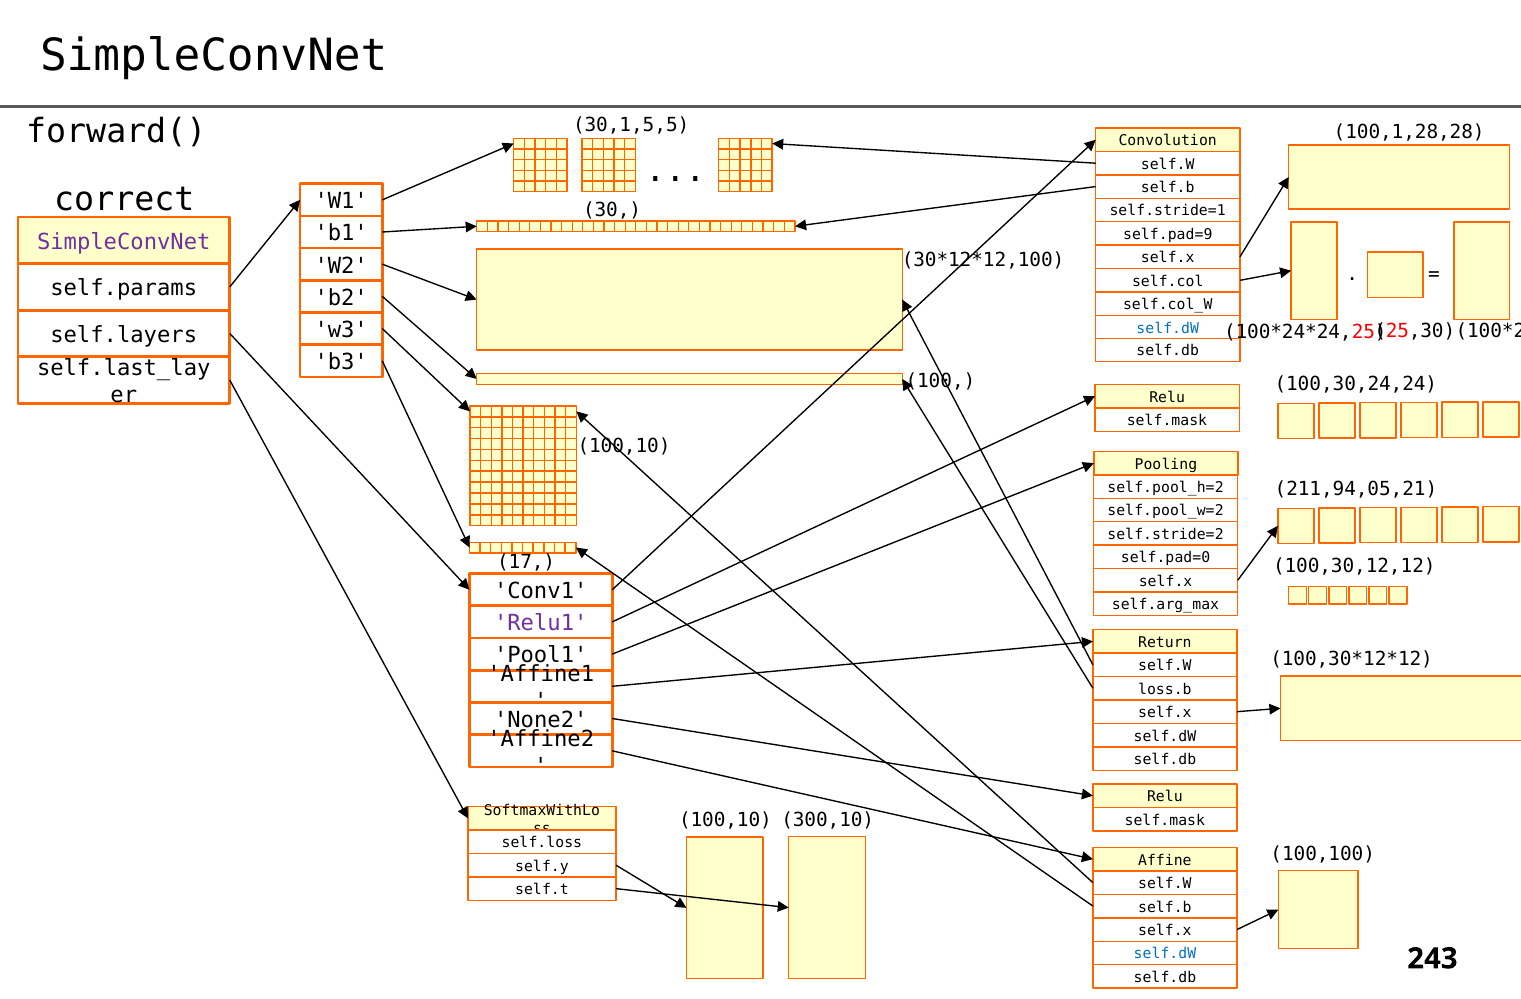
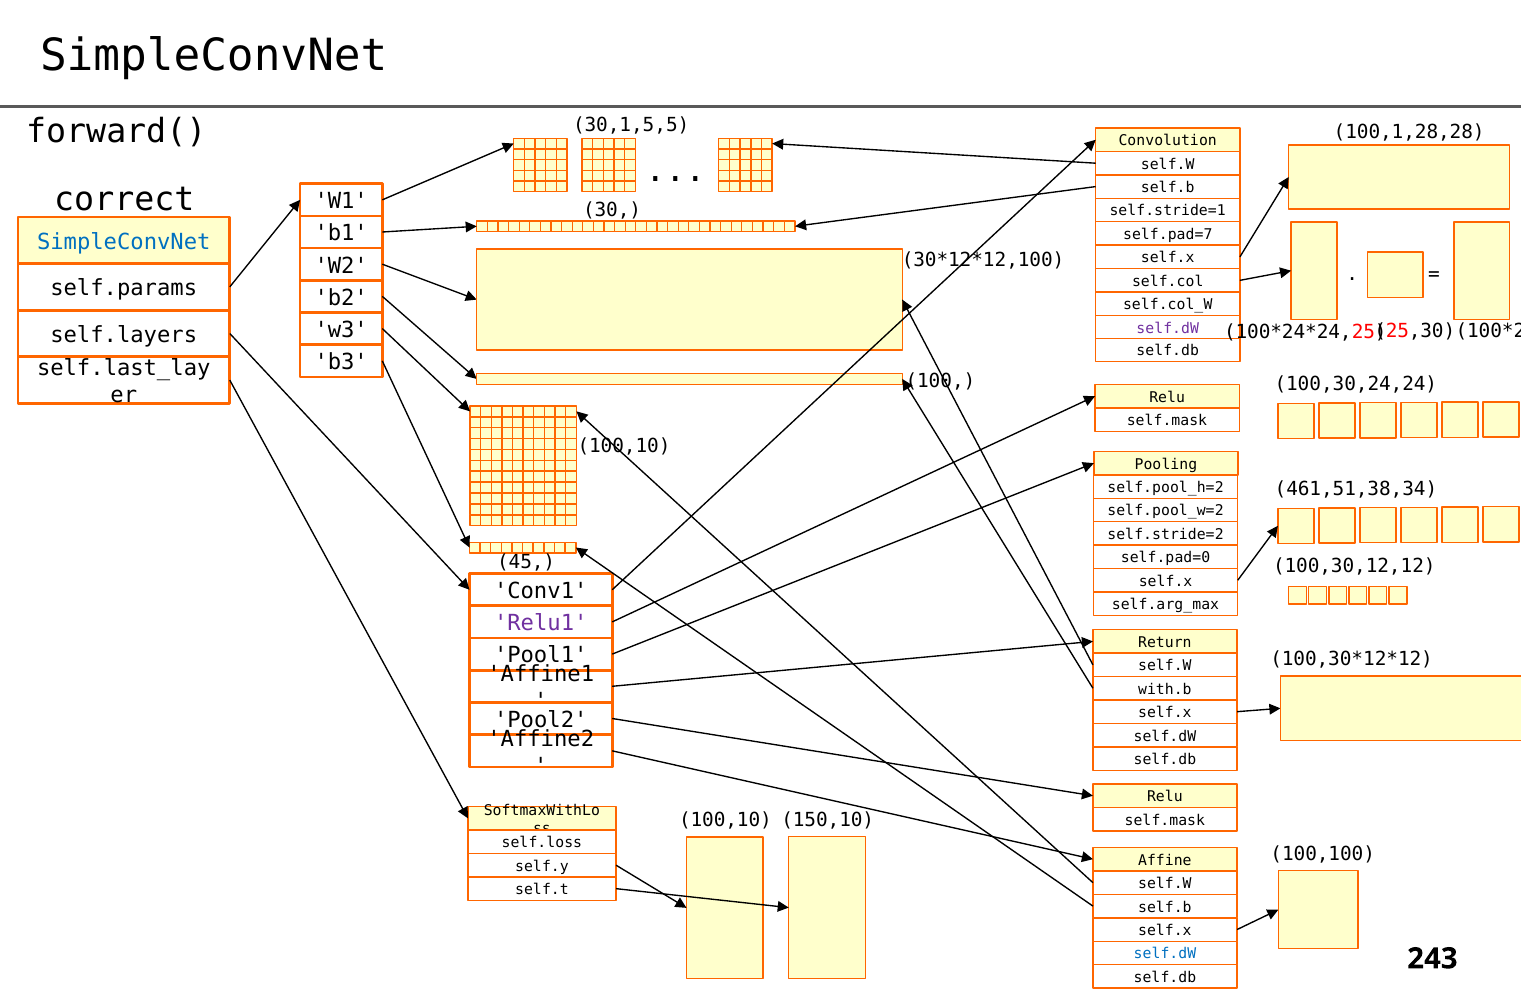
self.pad=9: self.pad=9 -> self.pad=7
SimpleConvNet at (124, 242) colour: purple -> blue
self.dW at (1168, 328) colour: blue -> purple
211,94,05,21: 211,94,05,21 -> 461,51,38,34
17: 17 -> 45
loss.b: loss.b -> with.b
None2: None2 -> Pool2
300,10: 300,10 -> 150,10
